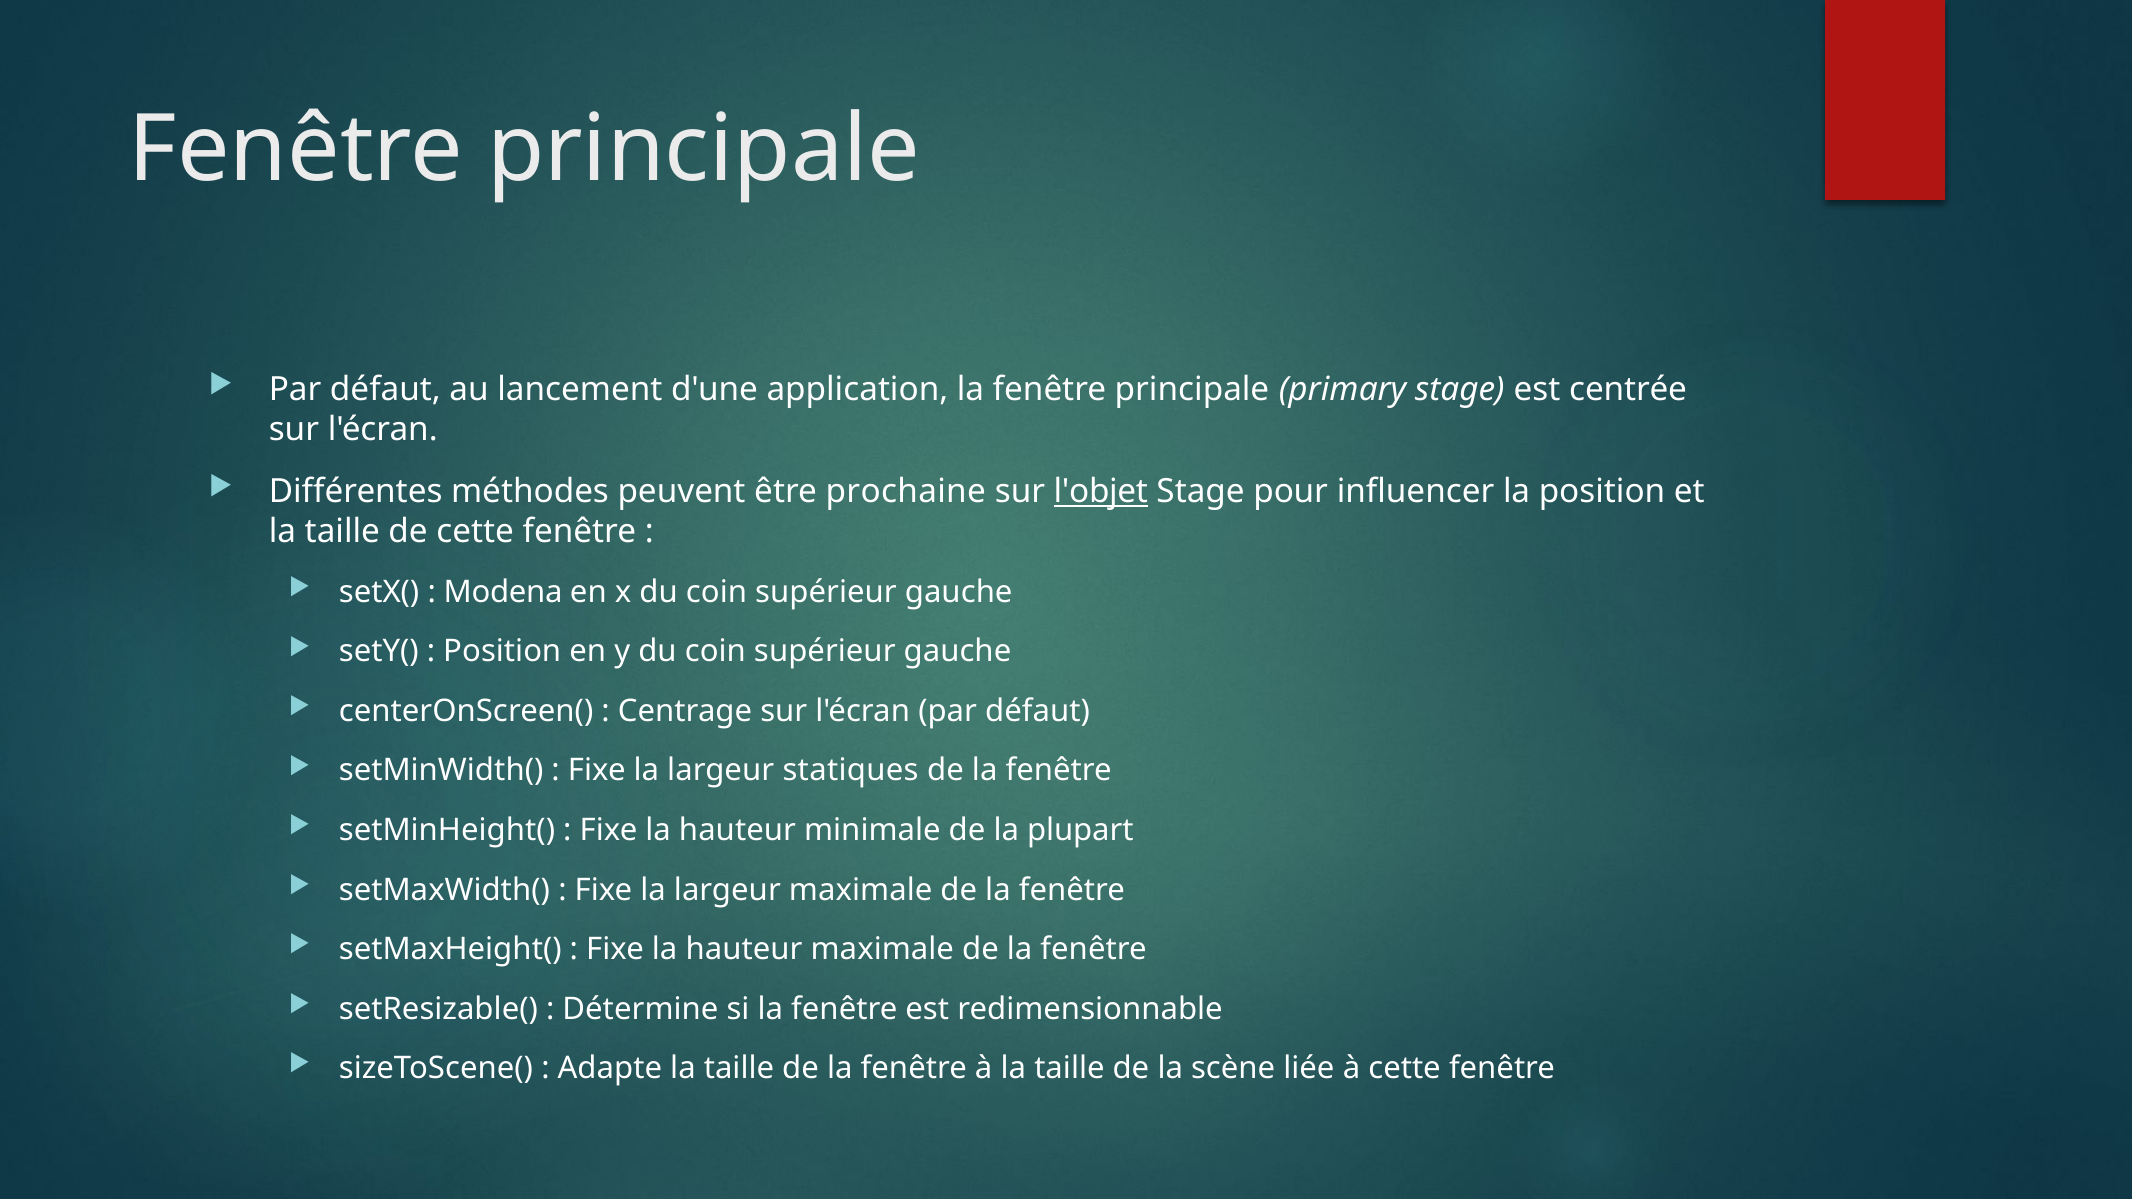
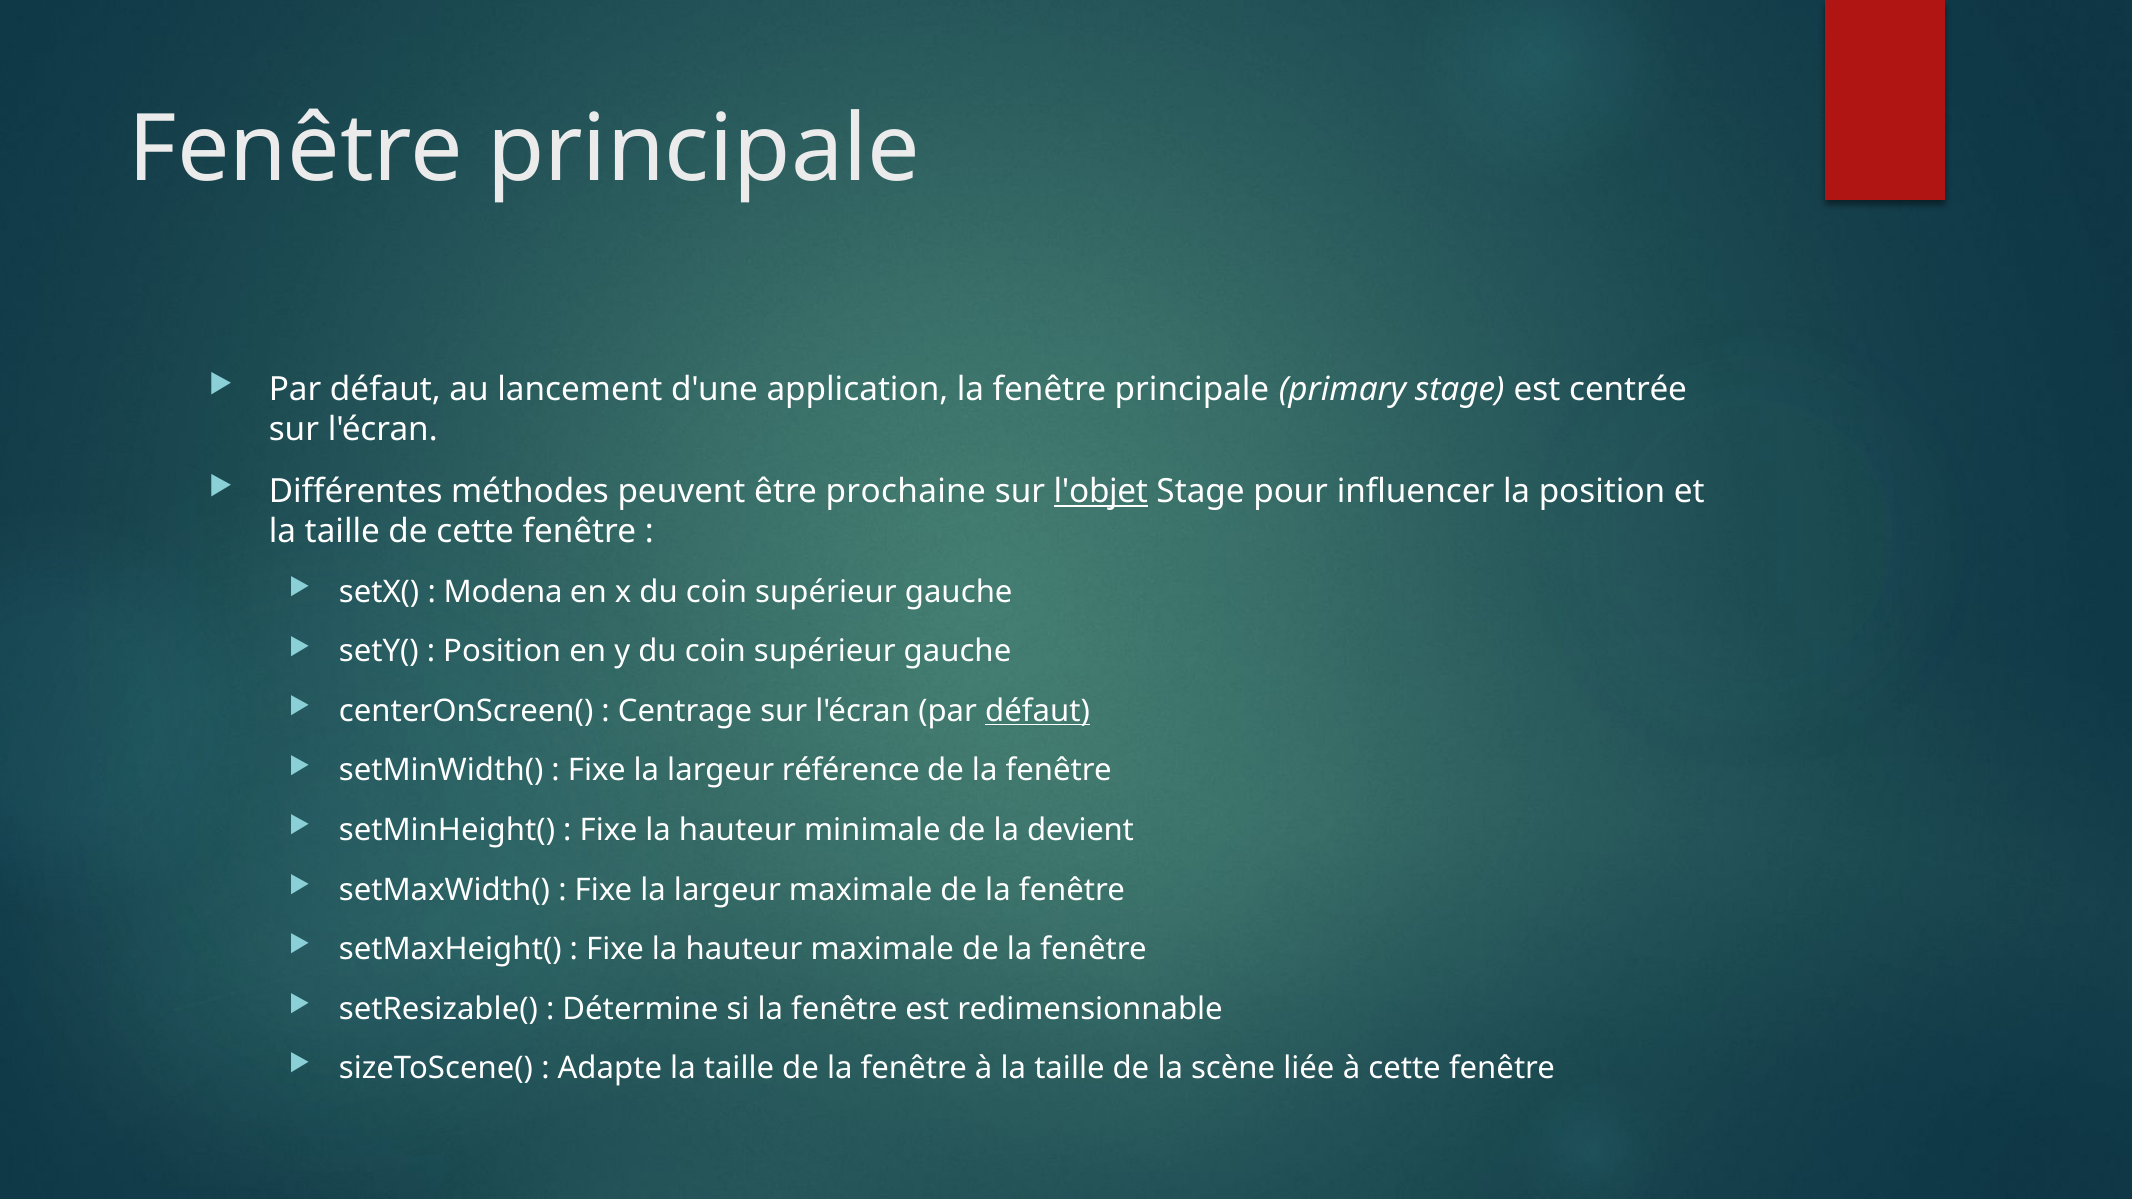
défaut at (1038, 711) underline: none -> present
statiques: statiques -> référence
plupart: plupart -> devient
